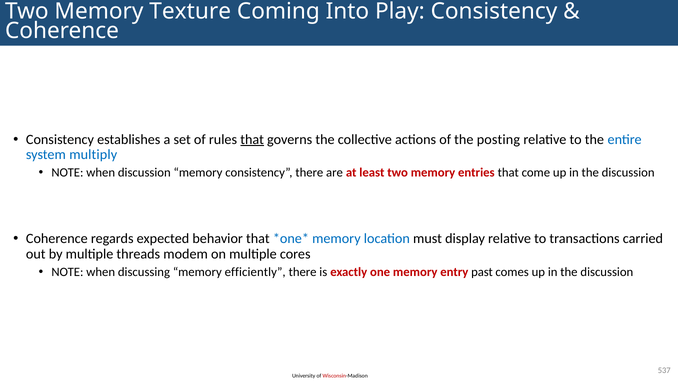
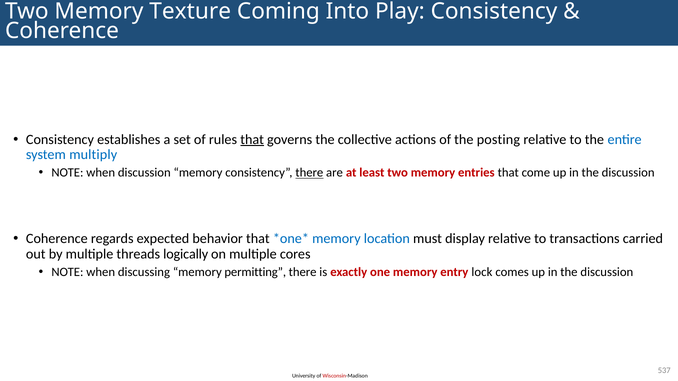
there at (309, 173) underline: none -> present
modem: modem -> logically
efficiently: efficiently -> permitting
past: past -> lock
